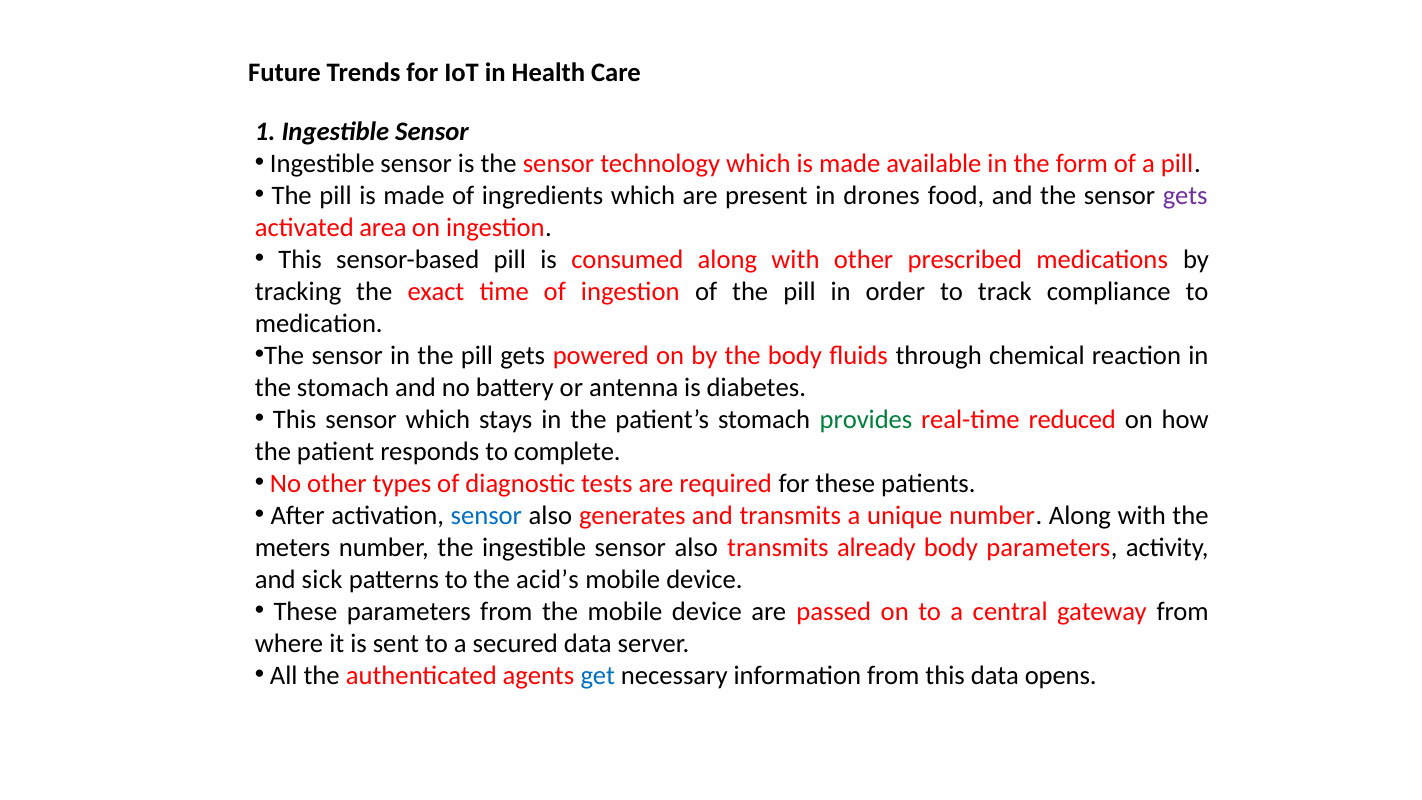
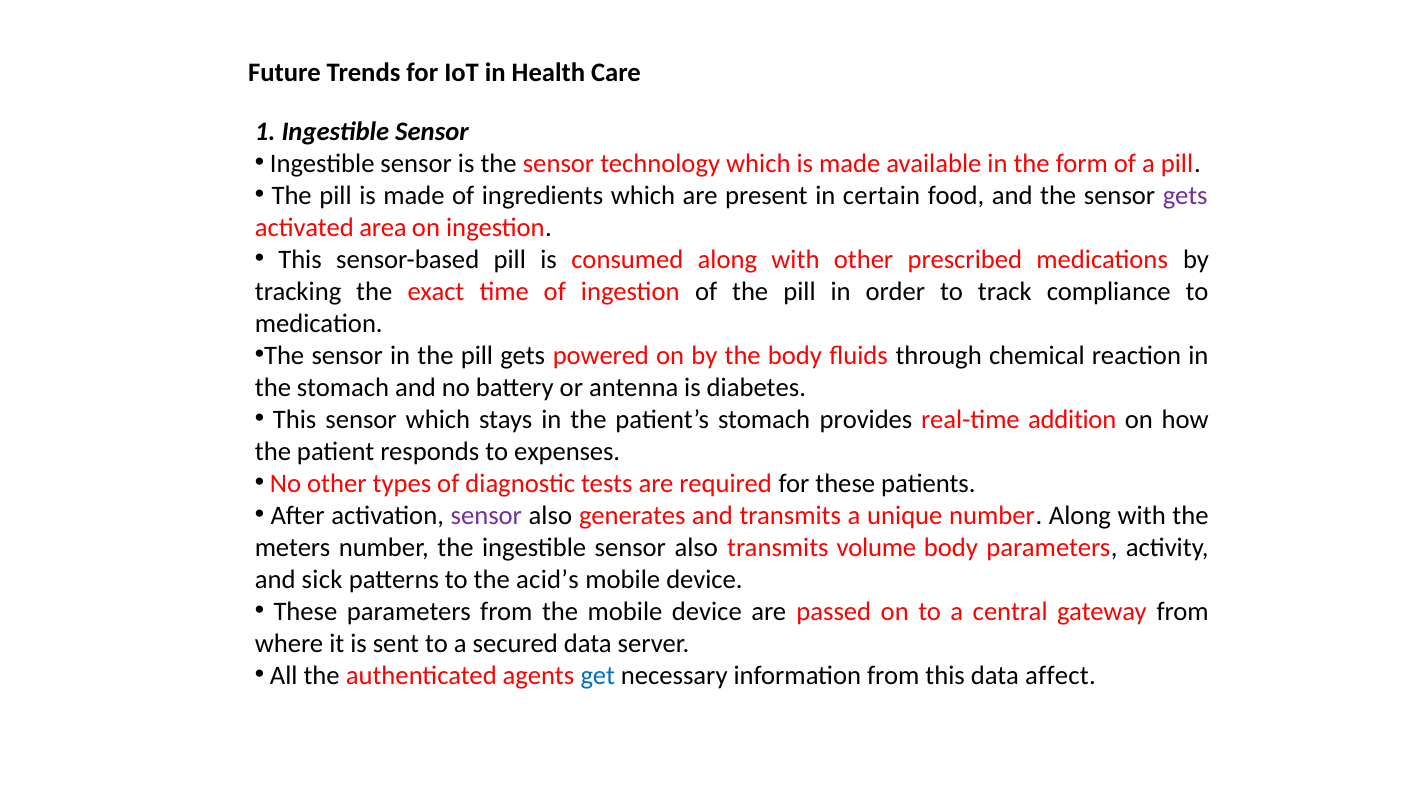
drones: drones -> certain
provides colour: green -> black
reduced: reduced -> addition
complete: complete -> expenses
sensor at (486, 515) colour: blue -> purple
already: already -> volume
opens: opens -> affect
